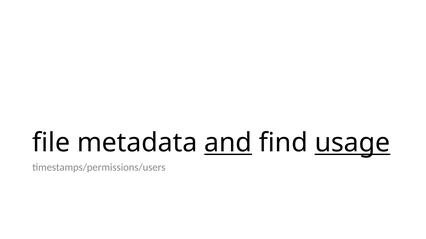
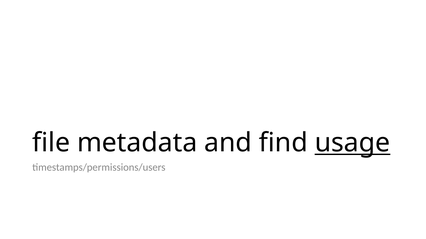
and underline: present -> none
